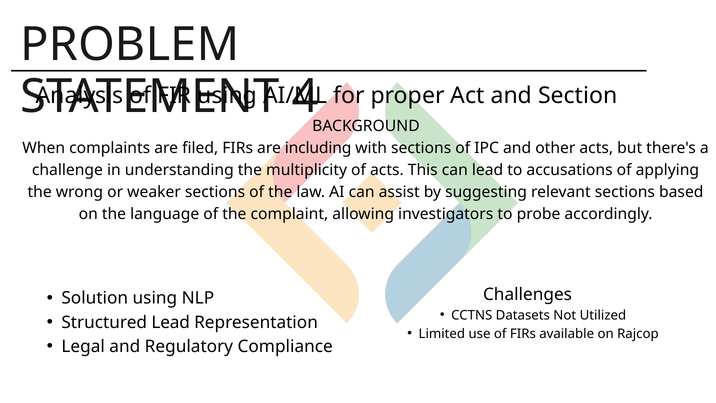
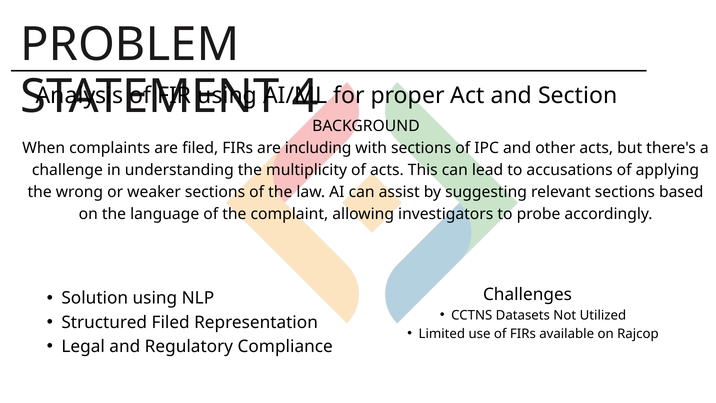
Structured Lead: Lead -> Filed
